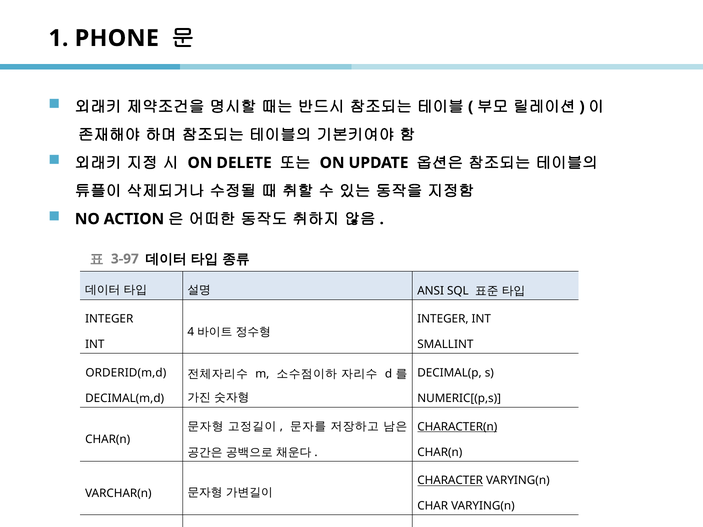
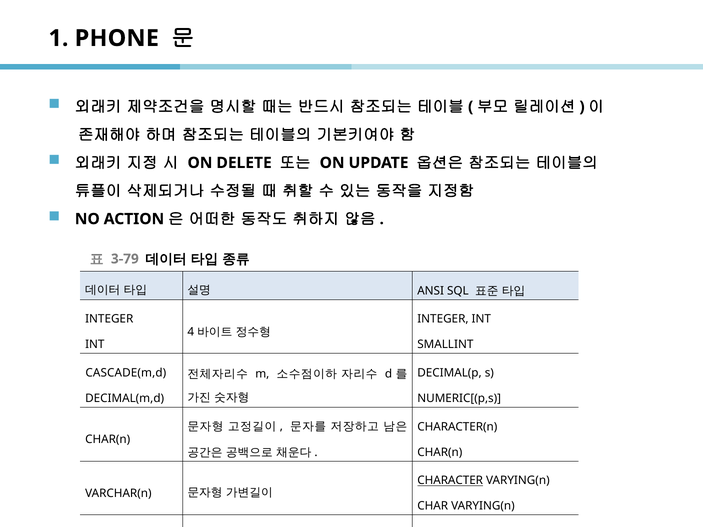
3-97: 3-97 -> 3-79
ORDERID(m,d: ORDERID(m,d -> CASCADE(m,d
CHARACTER(n underline: present -> none
